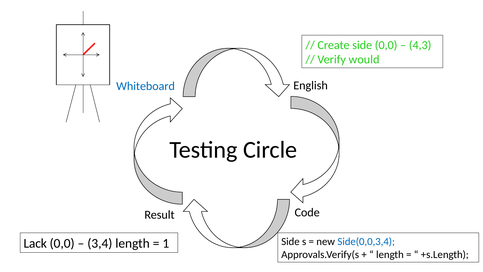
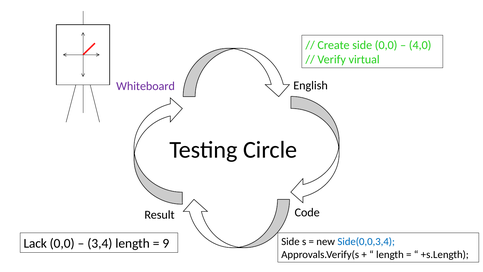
4,3: 4,3 -> 4,0
would: would -> virtual
Whiteboard colour: blue -> purple
1: 1 -> 9
